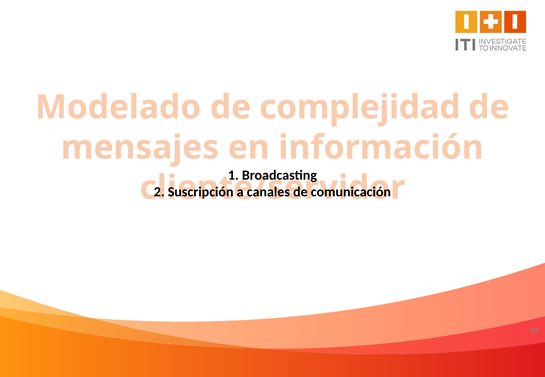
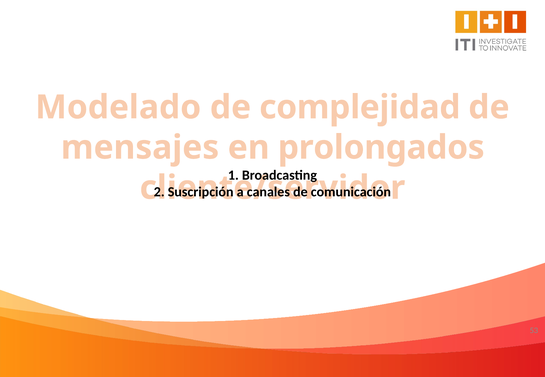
información: información -> prolongados
